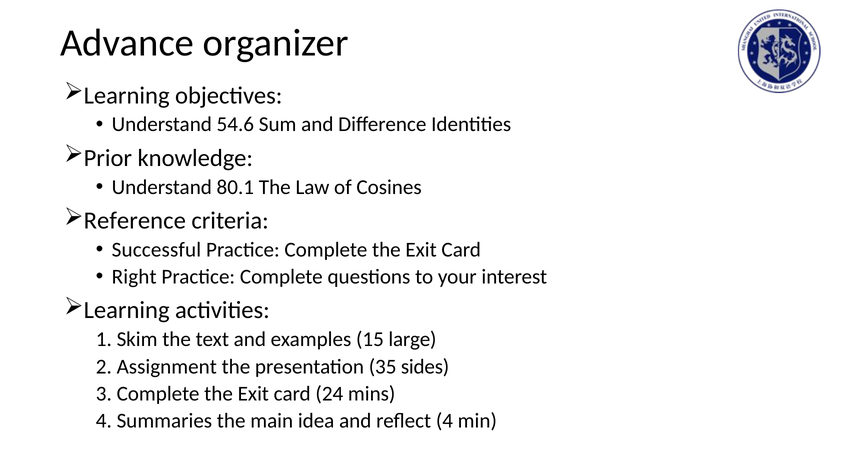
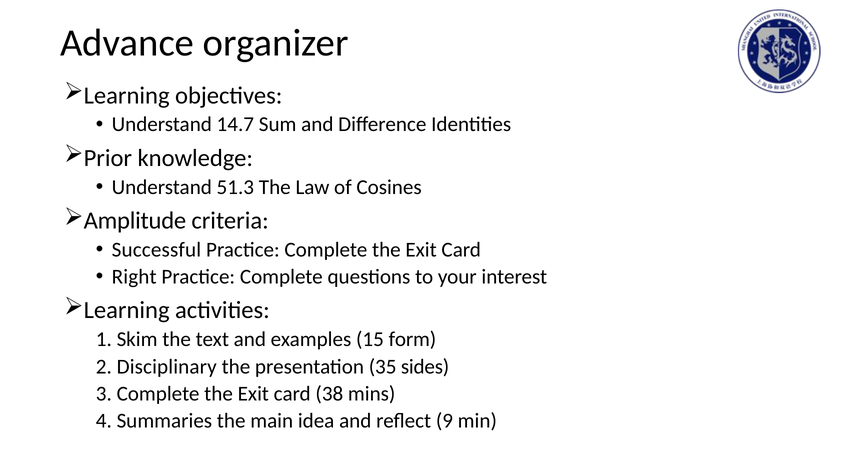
54.6: 54.6 -> 14.7
80.1: 80.1 -> 51.3
Reference: Reference -> Amplitude
large: large -> form
Assignment: Assignment -> Disciplinary
24: 24 -> 38
reflect 4: 4 -> 9
